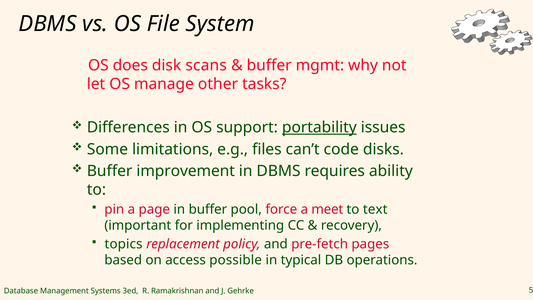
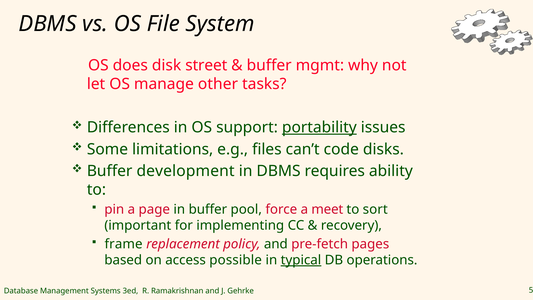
scans: scans -> street
improvement: improvement -> development
text: text -> sort
topics: topics -> frame
typical underline: none -> present
